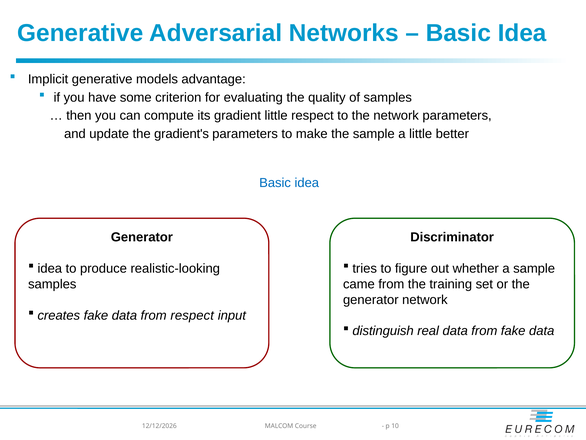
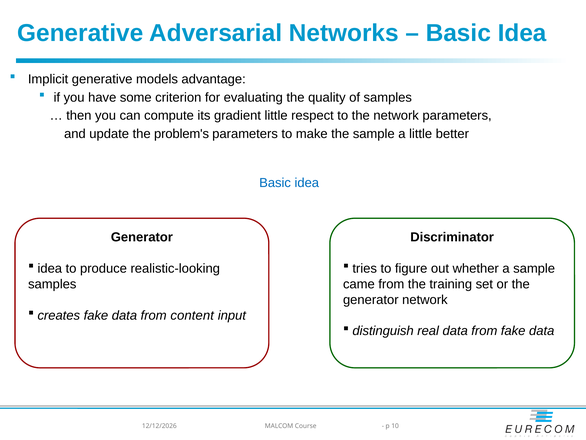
gradient's: gradient's -> problem's
from respect: respect -> content
